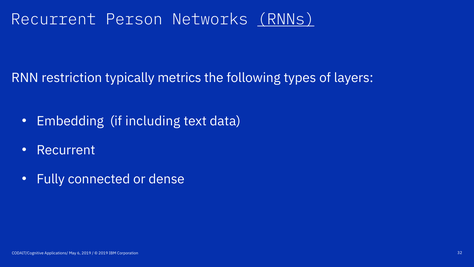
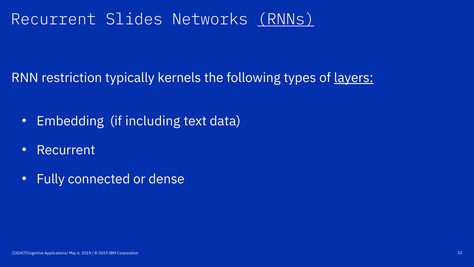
Person: Person -> Slides
metrics: metrics -> kernels
layers underline: none -> present
